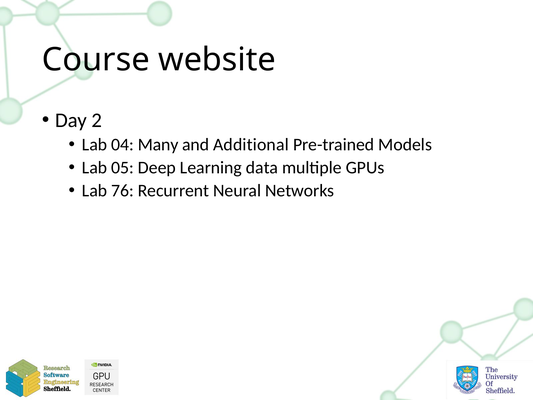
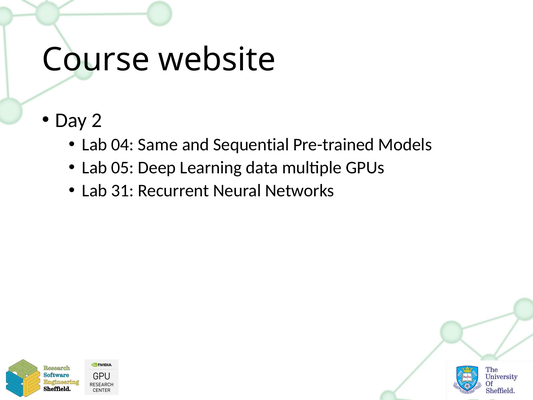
Many: Many -> Same
Additional: Additional -> Sequential
76: 76 -> 31
